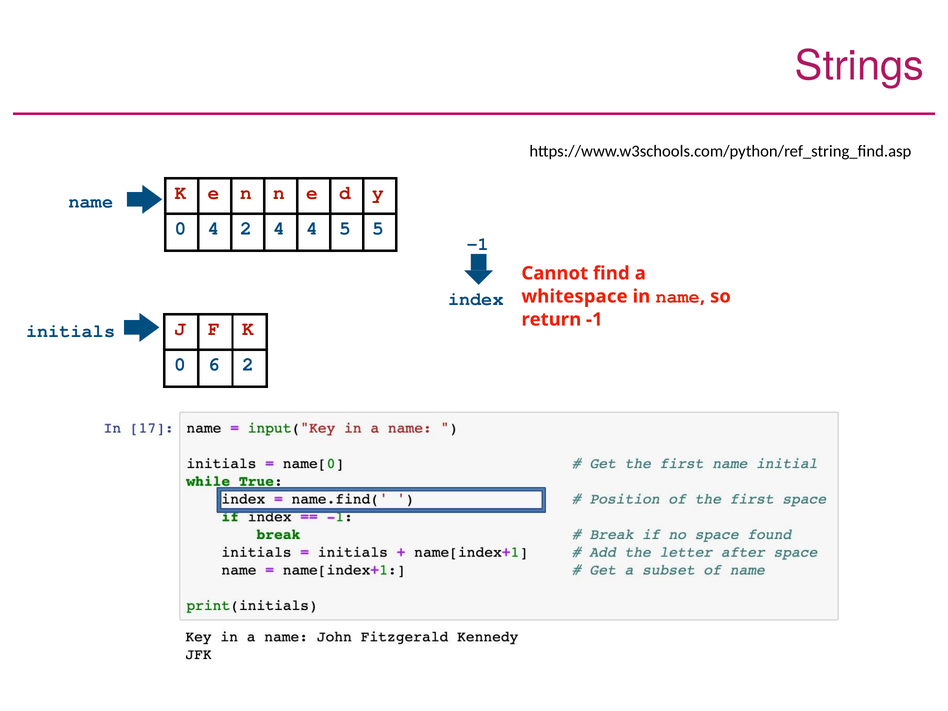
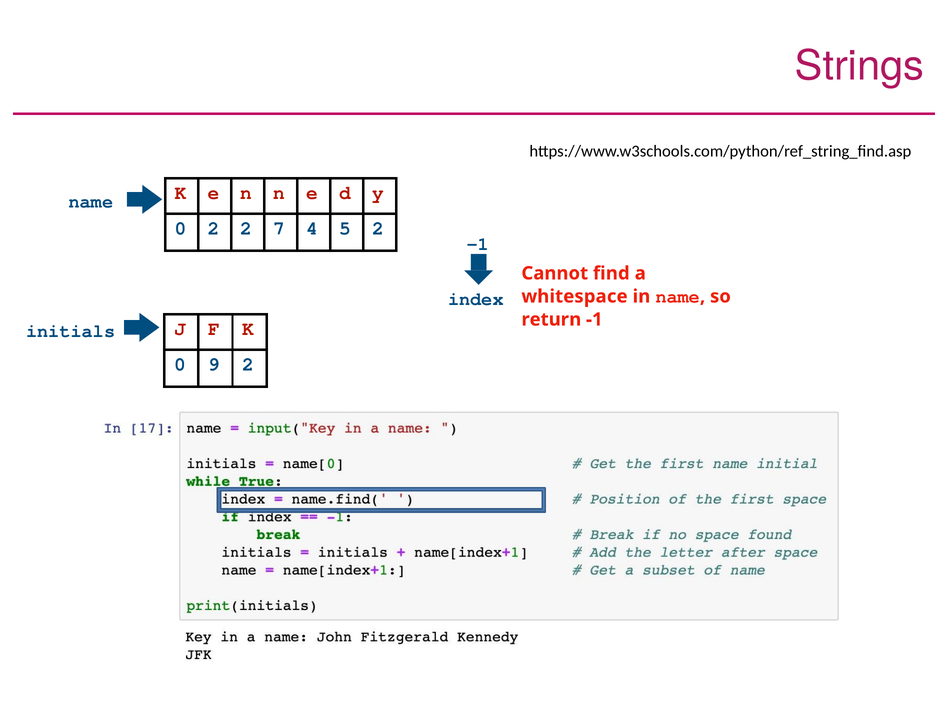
0 4: 4 -> 2
2 4: 4 -> 7
5 5: 5 -> 2
6: 6 -> 9
